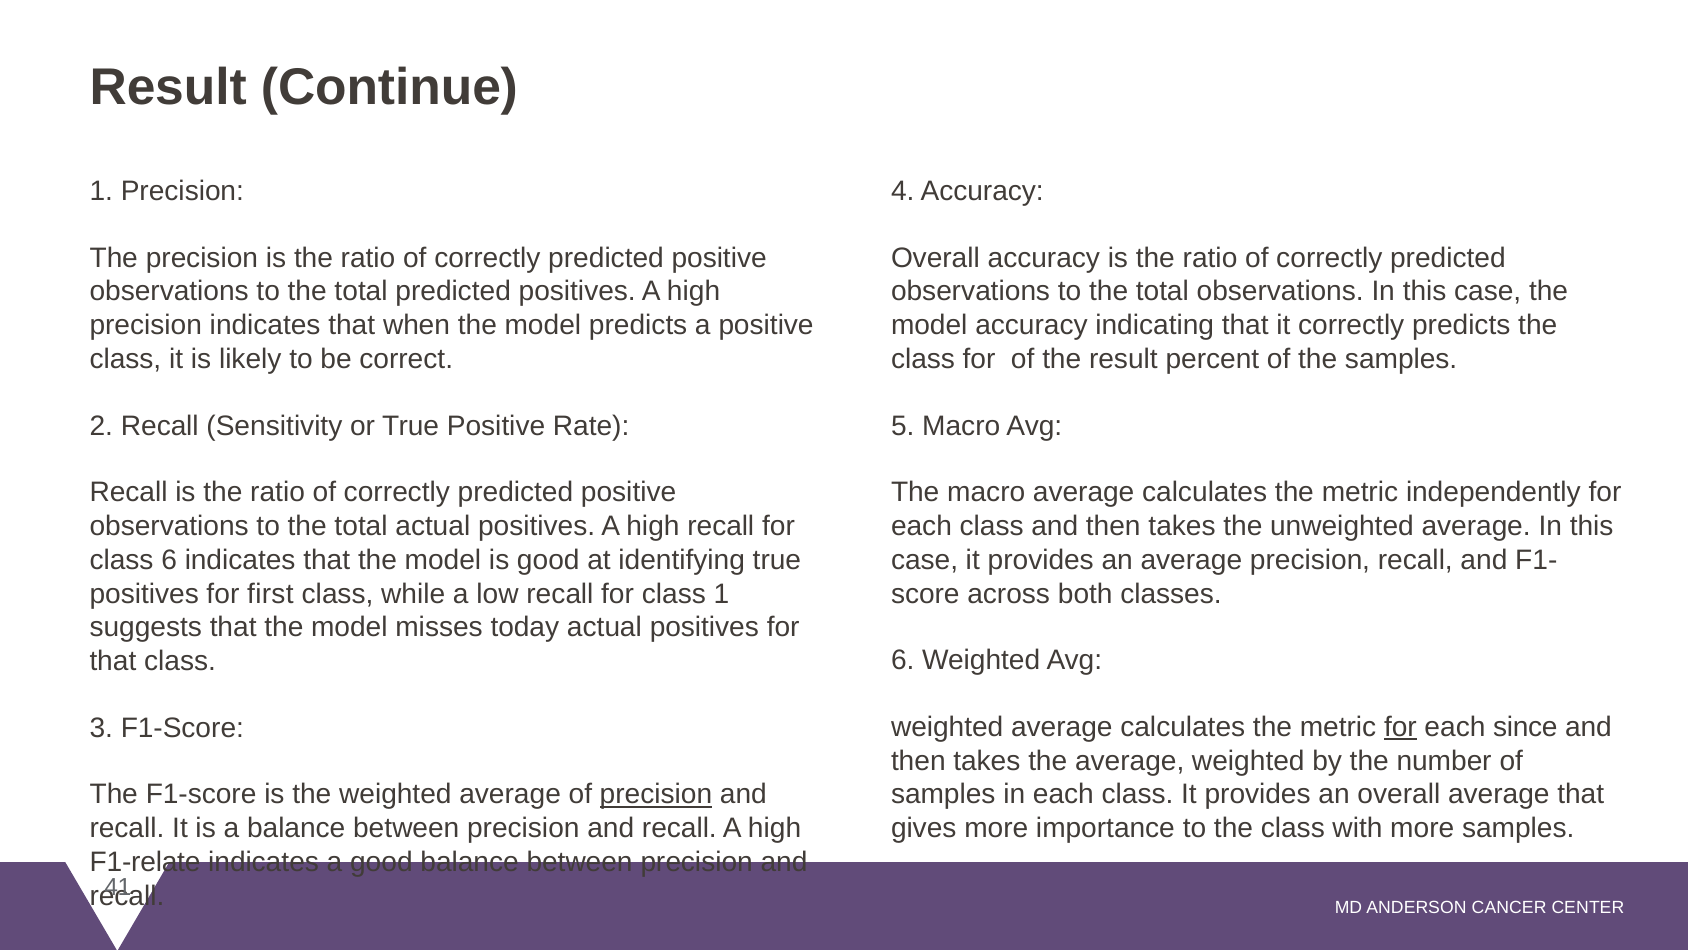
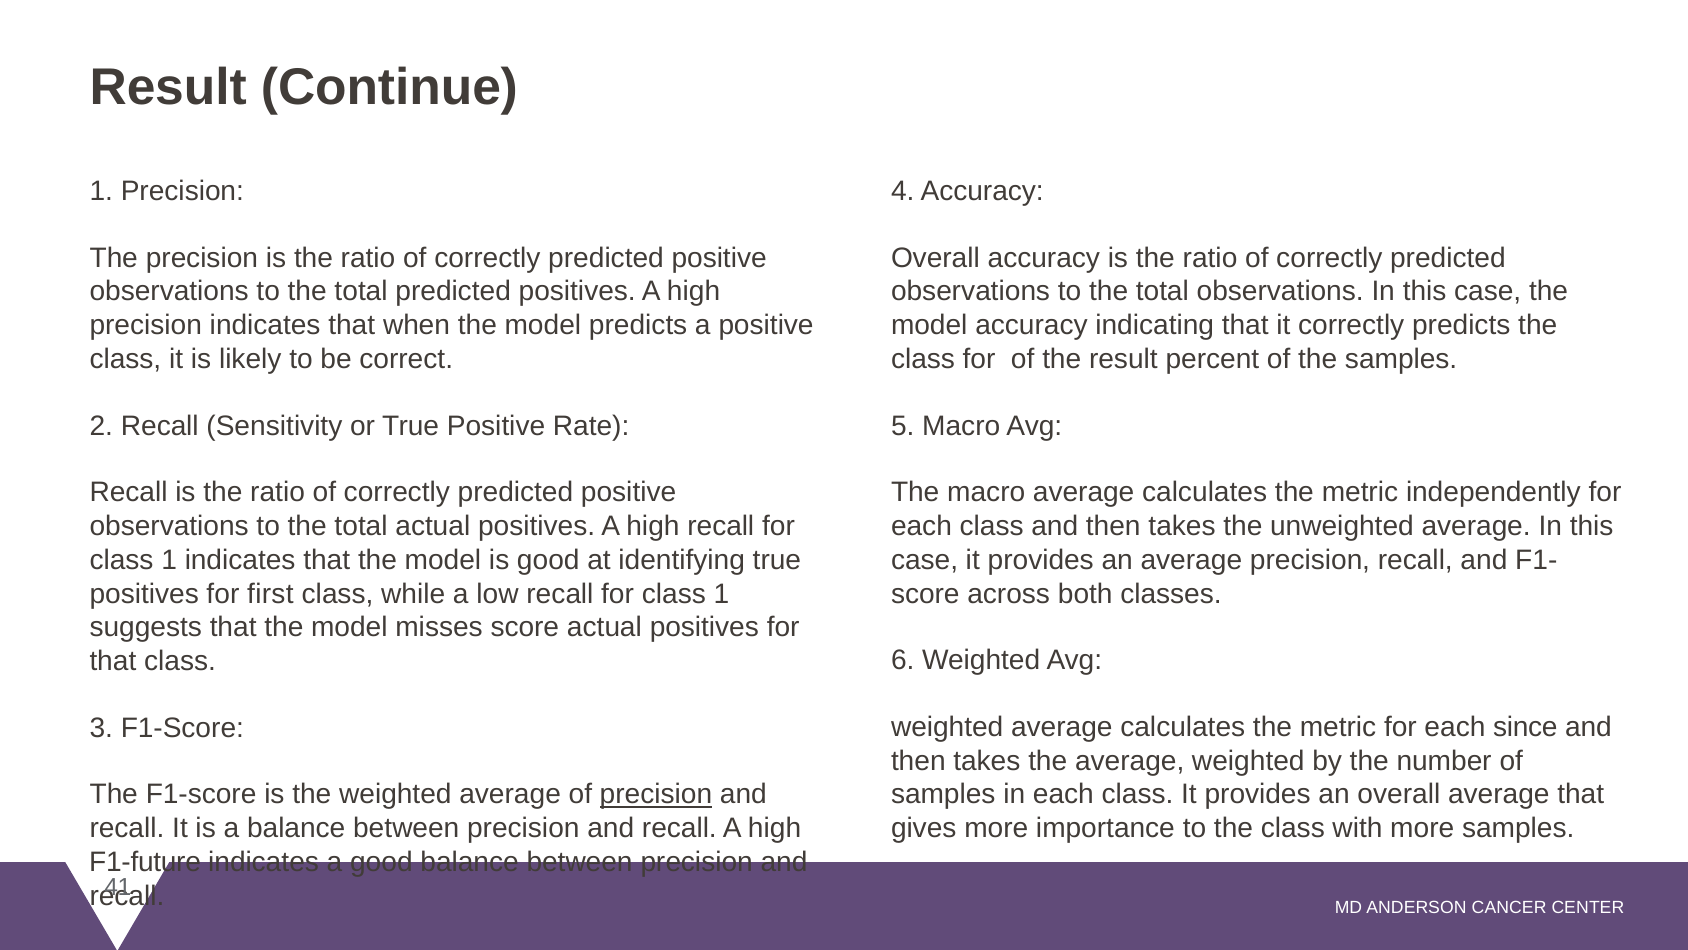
6 at (169, 560): 6 -> 1
misses today: today -> score
for at (1400, 727) underline: present -> none
F1-relate: F1-relate -> F1-future
